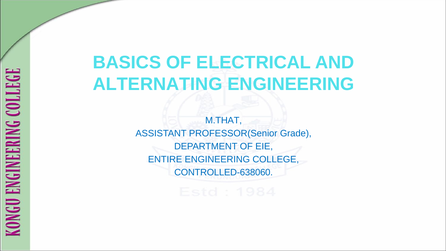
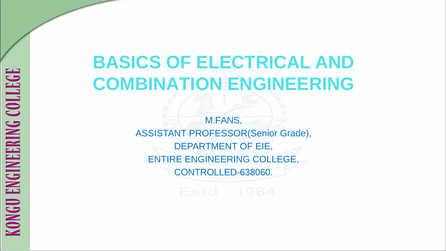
ALTERNATING: ALTERNATING -> COMBINATION
M.THAT: M.THAT -> M.FANS
